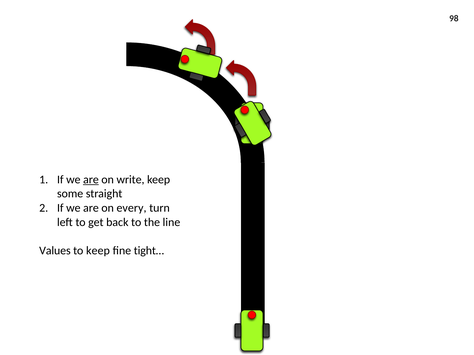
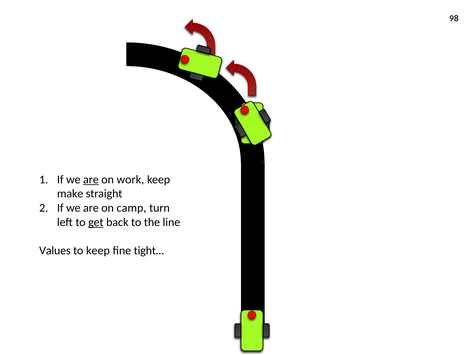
write: write -> work
some: some -> make
every: every -> camp
get underline: none -> present
